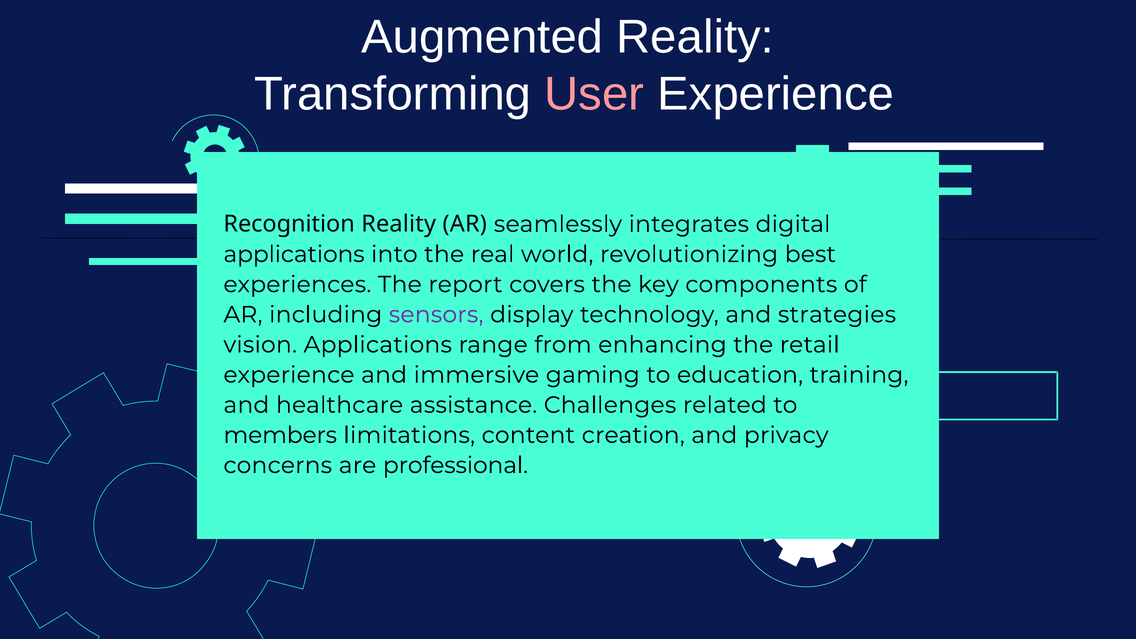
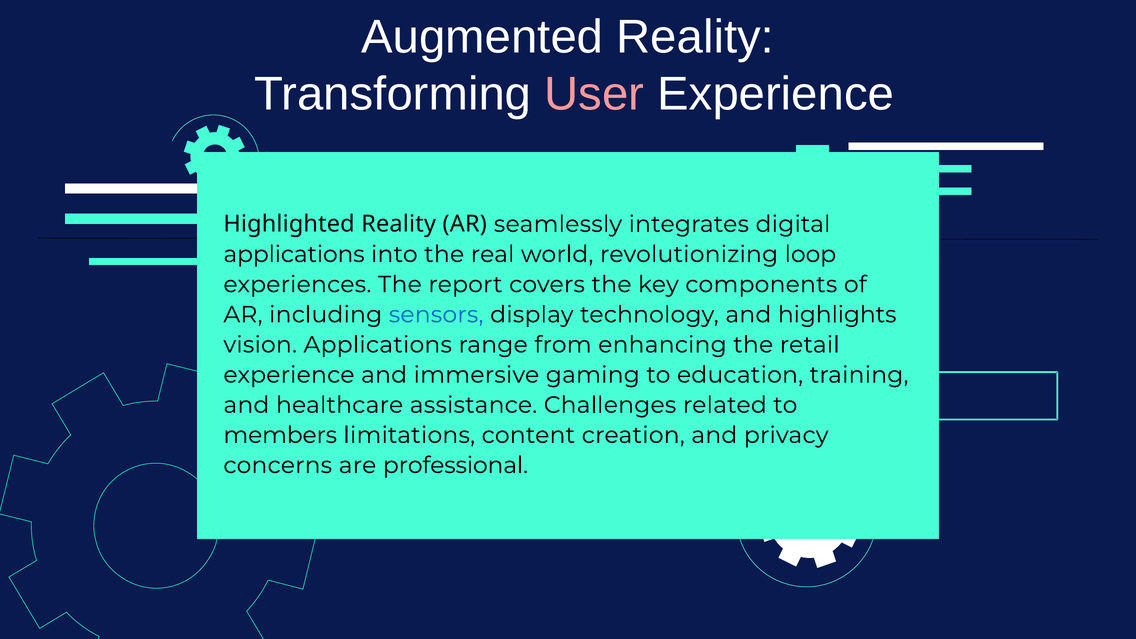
Recognition: Recognition -> Highlighted
best: best -> loop
sensors colour: purple -> blue
strategies: strategies -> highlights
